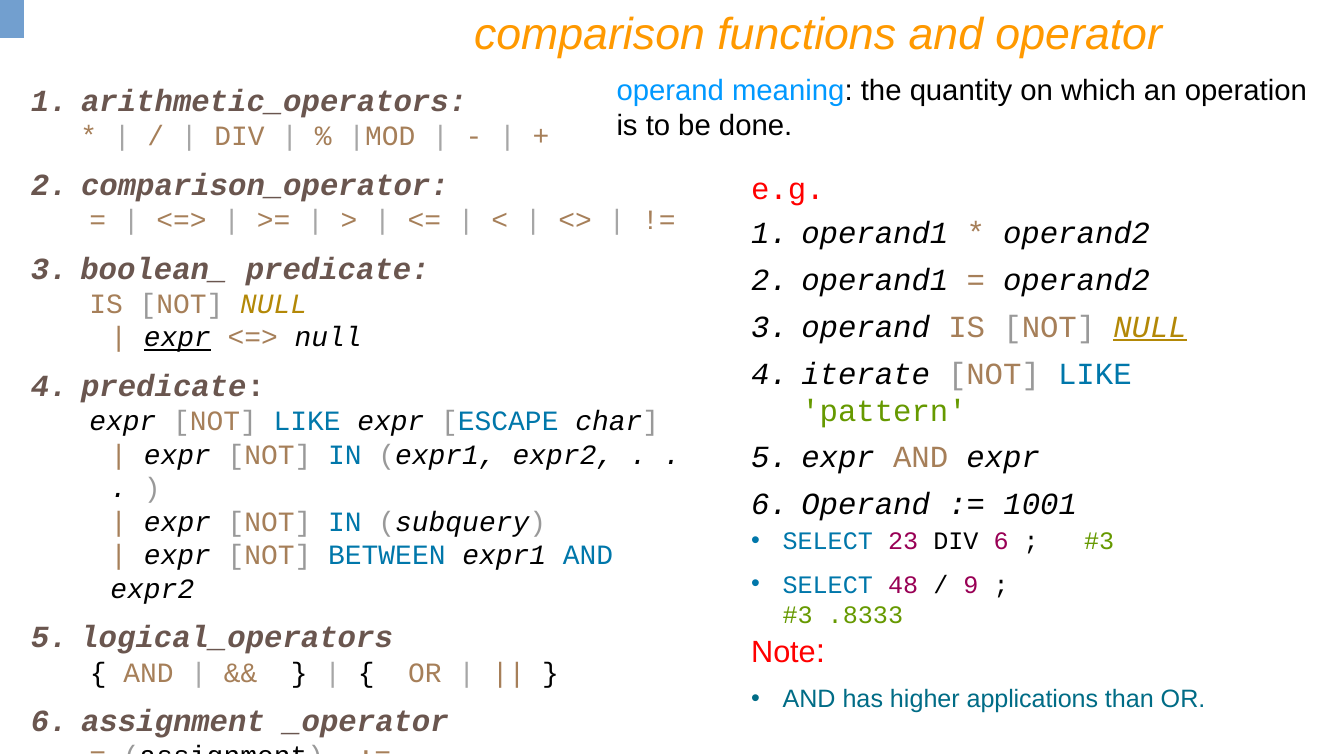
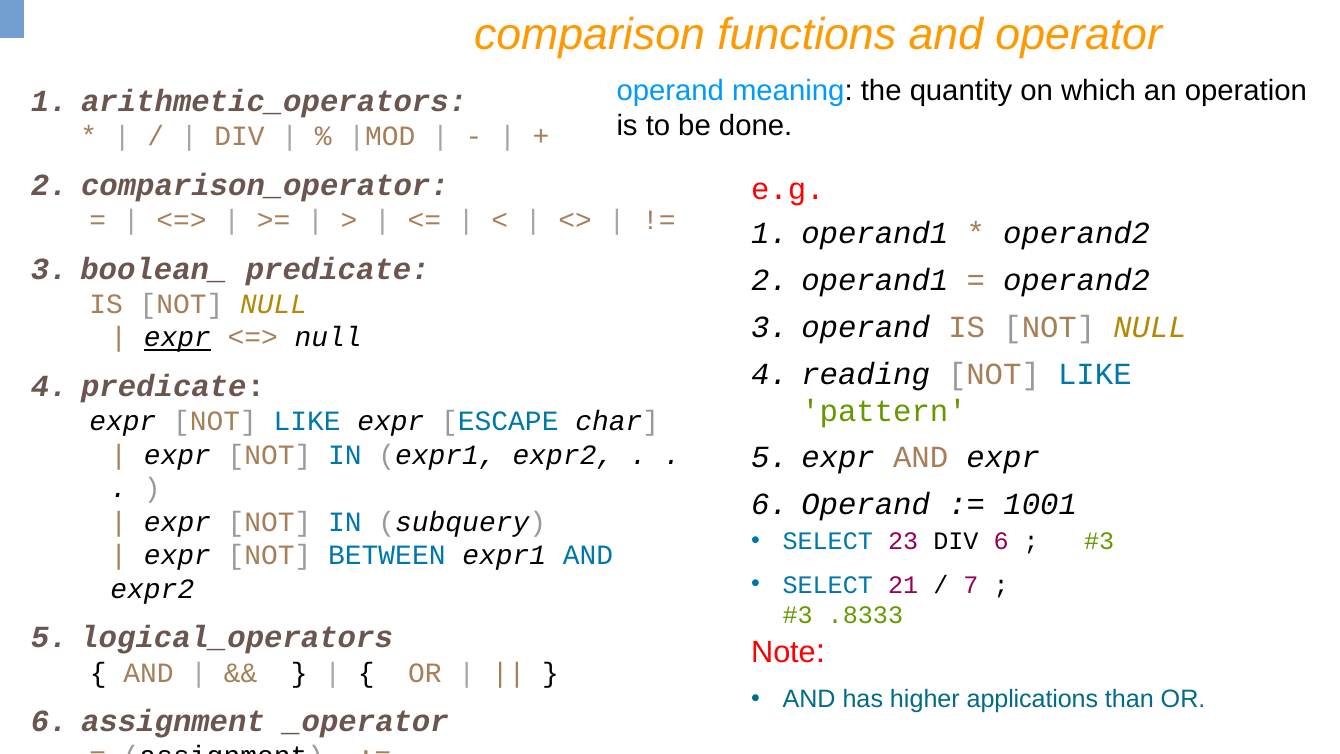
NULL at (1150, 327) underline: present -> none
iterate: iterate -> reading
48: 48 -> 21
9: 9 -> 7
